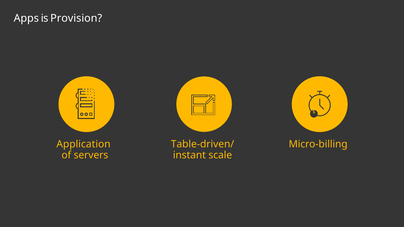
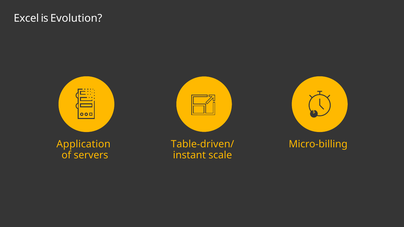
Apps: Apps -> Excel
Provision: Provision -> Evolution
